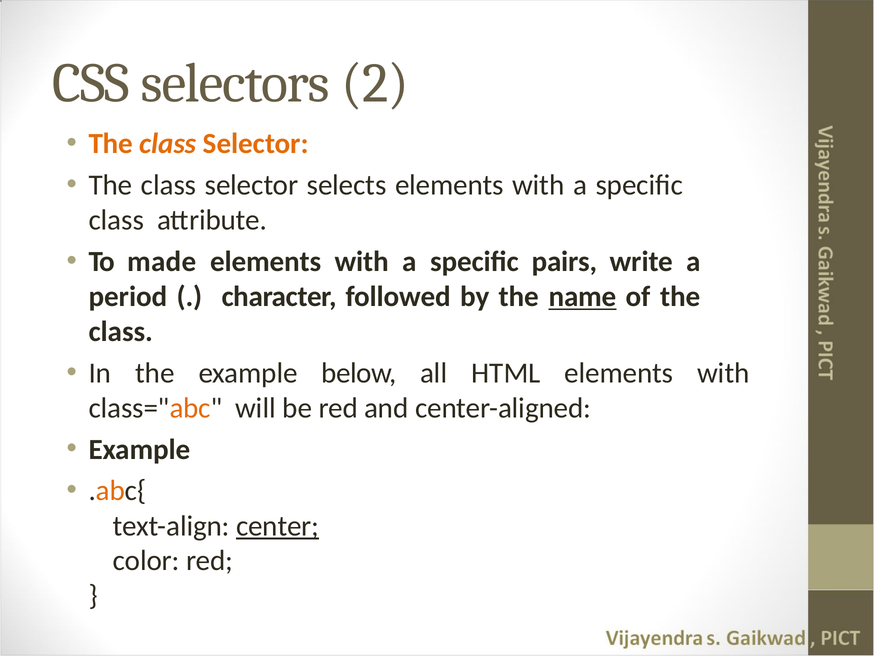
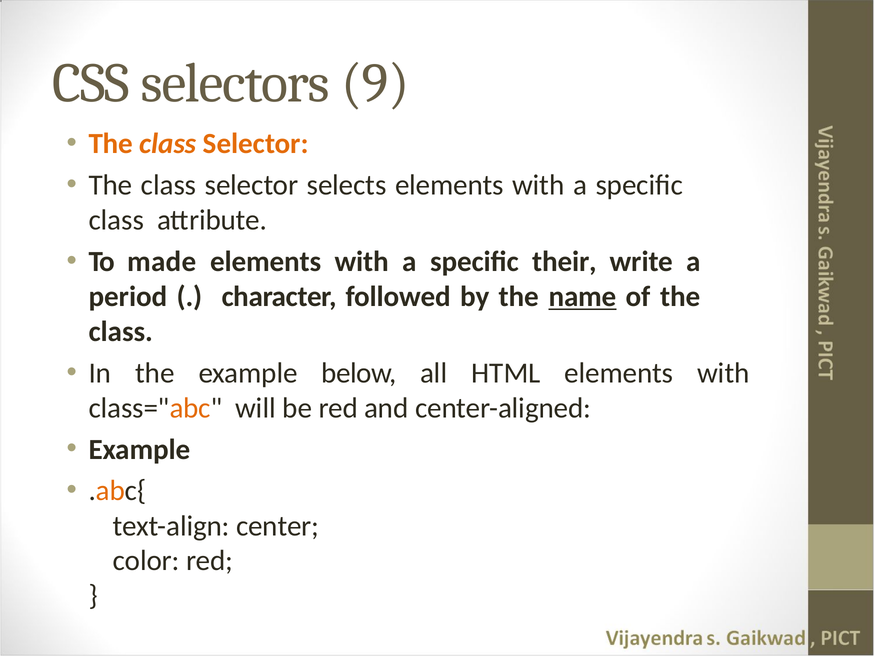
2: 2 -> 9
pairs: pairs -> their
center underline: present -> none
